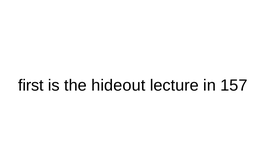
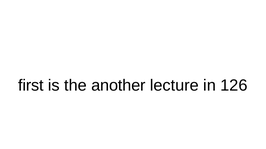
hideout: hideout -> another
157: 157 -> 126
